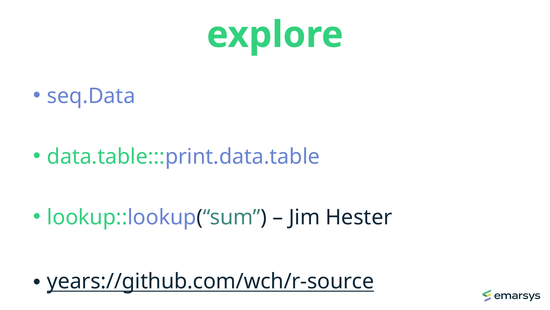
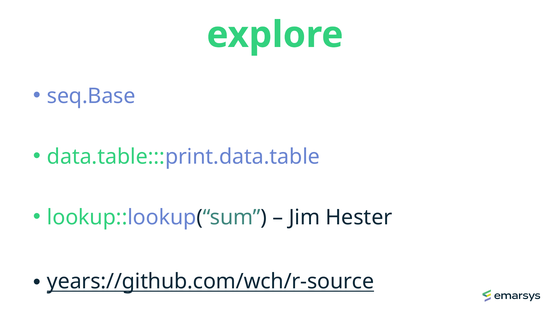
seq.Data: seq.Data -> seq.Base
